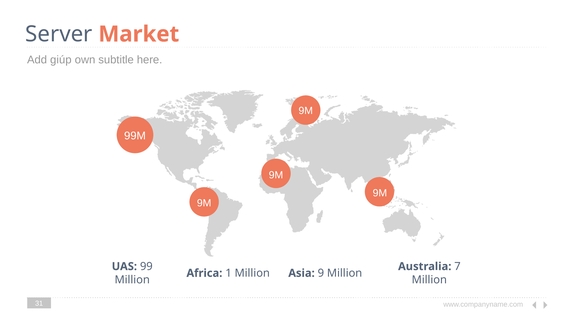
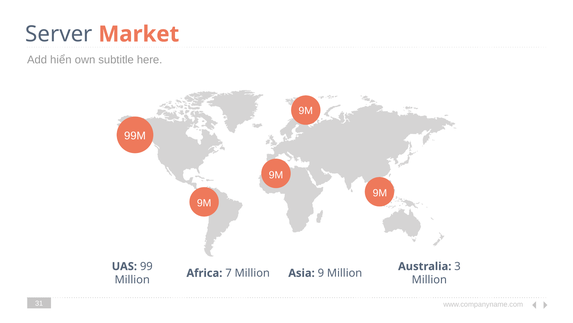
giúp: giúp -> hiển
1: 1 -> 7
7: 7 -> 3
